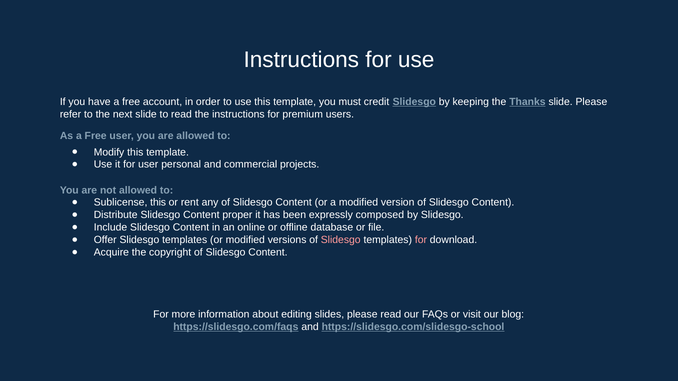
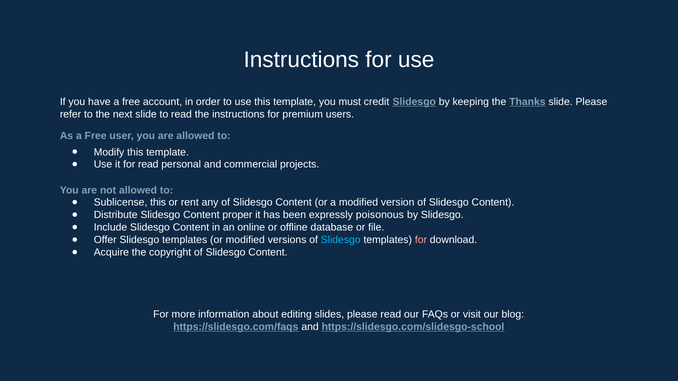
for user: user -> read
composed: composed -> poisonous
Slidesgo at (341, 240) colour: pink -> light blue
